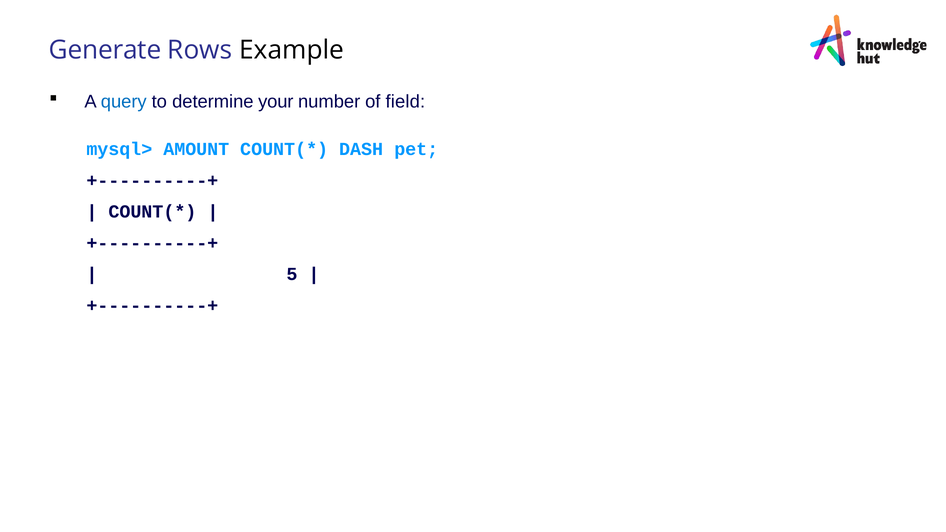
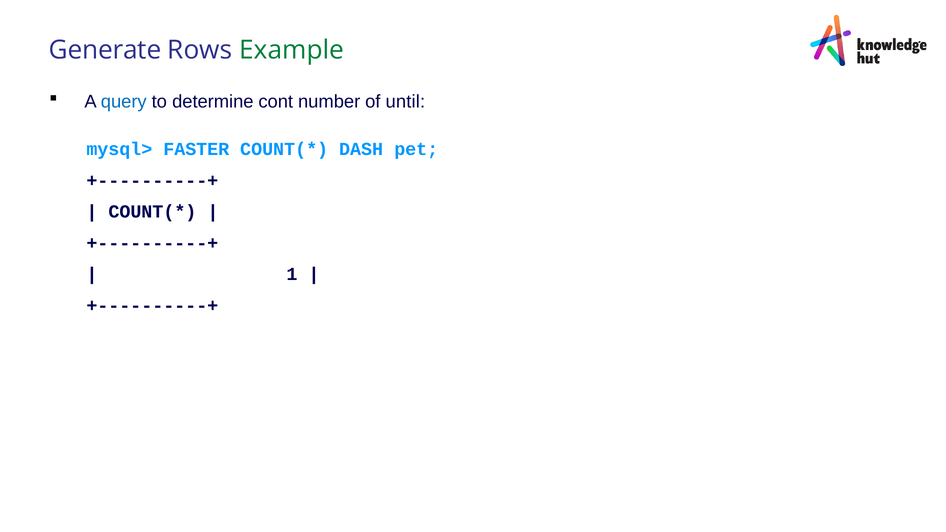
Example colour: black -> green
your: your -> cont
field: field -> until
AMOUNT: AMOUNT -> FASTER
5: 5 -> 1
